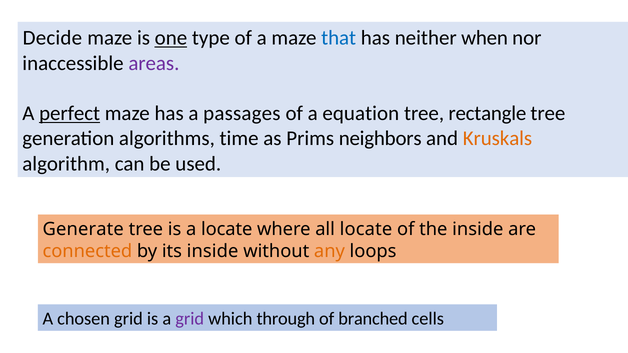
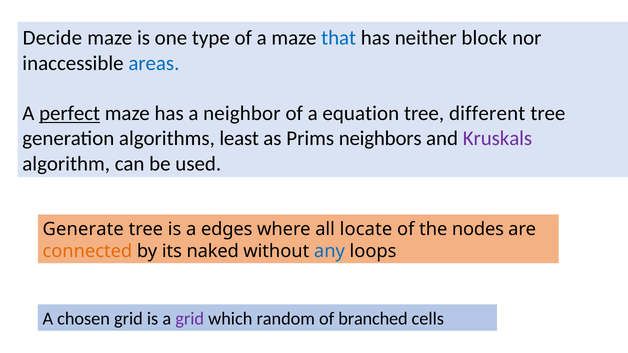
one underline: present -> none
when: when -> block
areas colour: purple -> blue
passages: passages -> neighbor
rectangle: rectangle -> different
time: time -> least
Kruskals colour: orange -> purple
a locate: locate -> edges
the inside: inside -> nodes
its inside: inside -> naked
any colour: orange -> blue
through: through -> random
